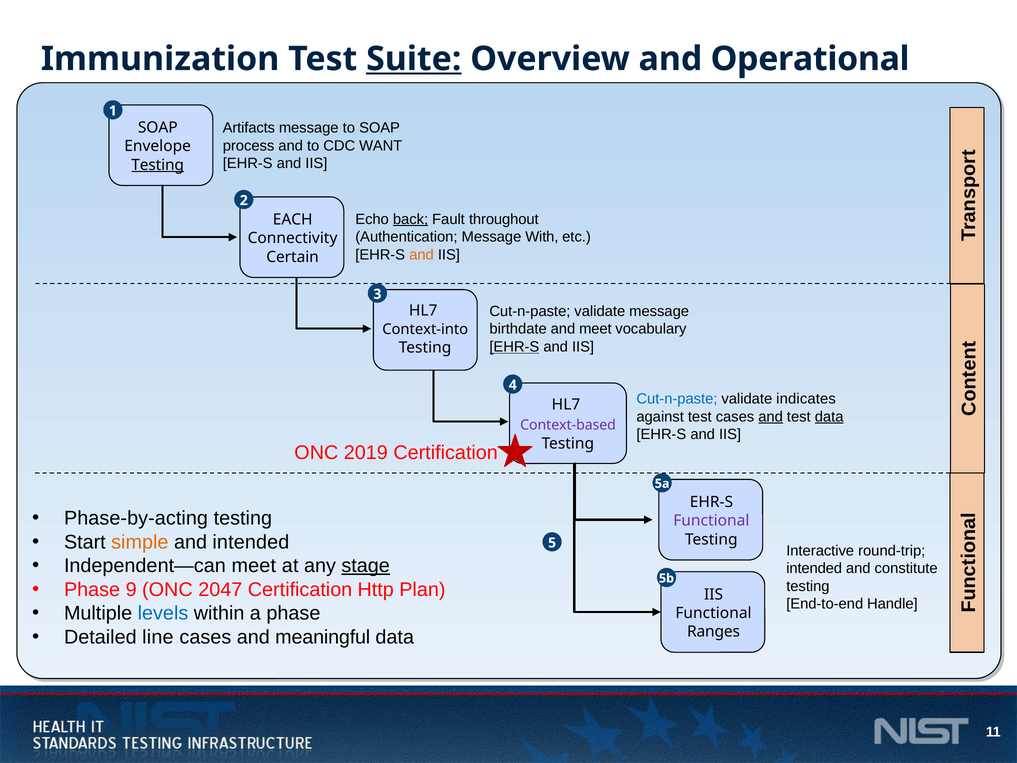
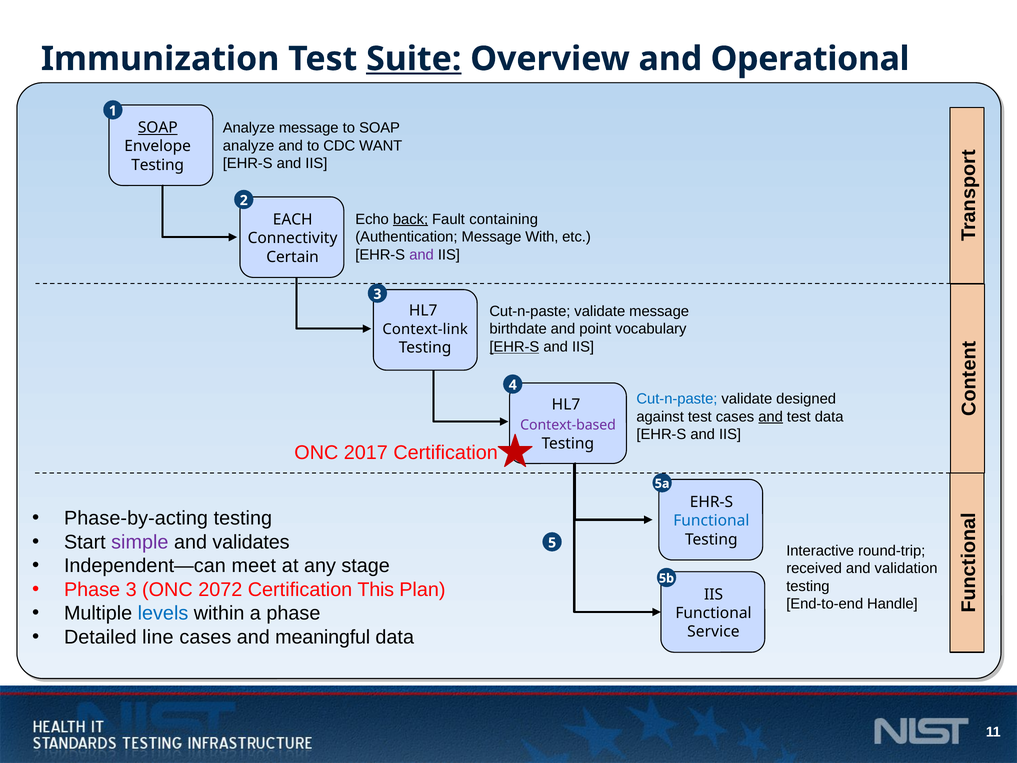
Artifacts at (249, 128): Artifacts -> Analyze
SOAP at (158, 128) underline: none -> present
process at (249, 146): process -> analyze
Testing at (158, 165) underline: present -> none
throughout: throughout -> containing
and at (422, 255) colour: orange -> purple
and meet: meet -> point
Context-into: Context-into -> Context-link
indicates: indicates -> designed
data at (829, 417) underline: present -> none
2019: 2019 -> 2017
Functional at (711, 521) colour: purple -> blue
simple colour: orange -> purple
and intended: intended -> validates
stage underline: present -> none
intended at (814, 568): intended -> received
constitute: constitute -> validation
Phase 9: 9 -> 3
2047: 2047 -> 2072
Http: Http -> This
Ranges: Ranges -> Service
